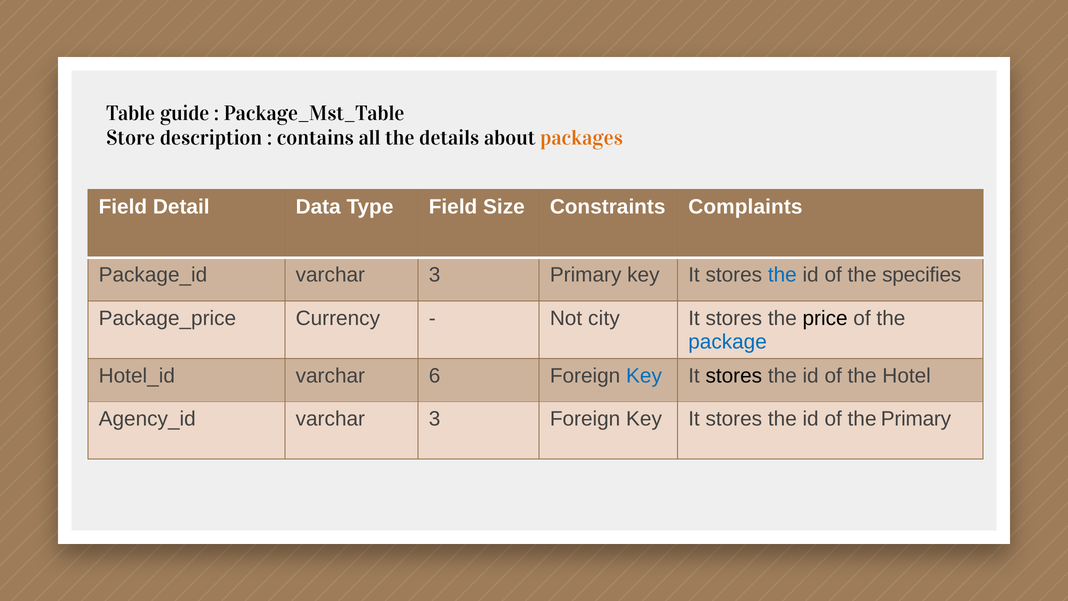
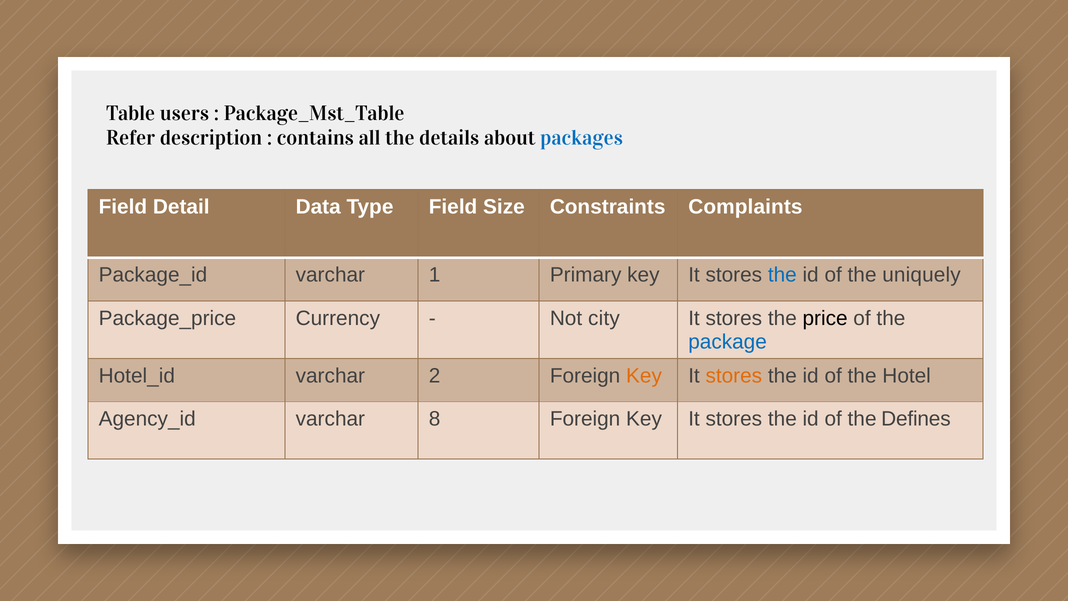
guide: guide -> users
Store: Store -> Refer
packages colour: orange -> blue
3 at (435, 275): 3 -> 1
specifies: specifies -> uniquely
6: 6 -> 2
Key at (644, 376) colour: blue -> orange
stores at (734, 376) colour: black -> orange
3 at (435, 419): 3 -> 8
the Primary: Primary -> Defines
